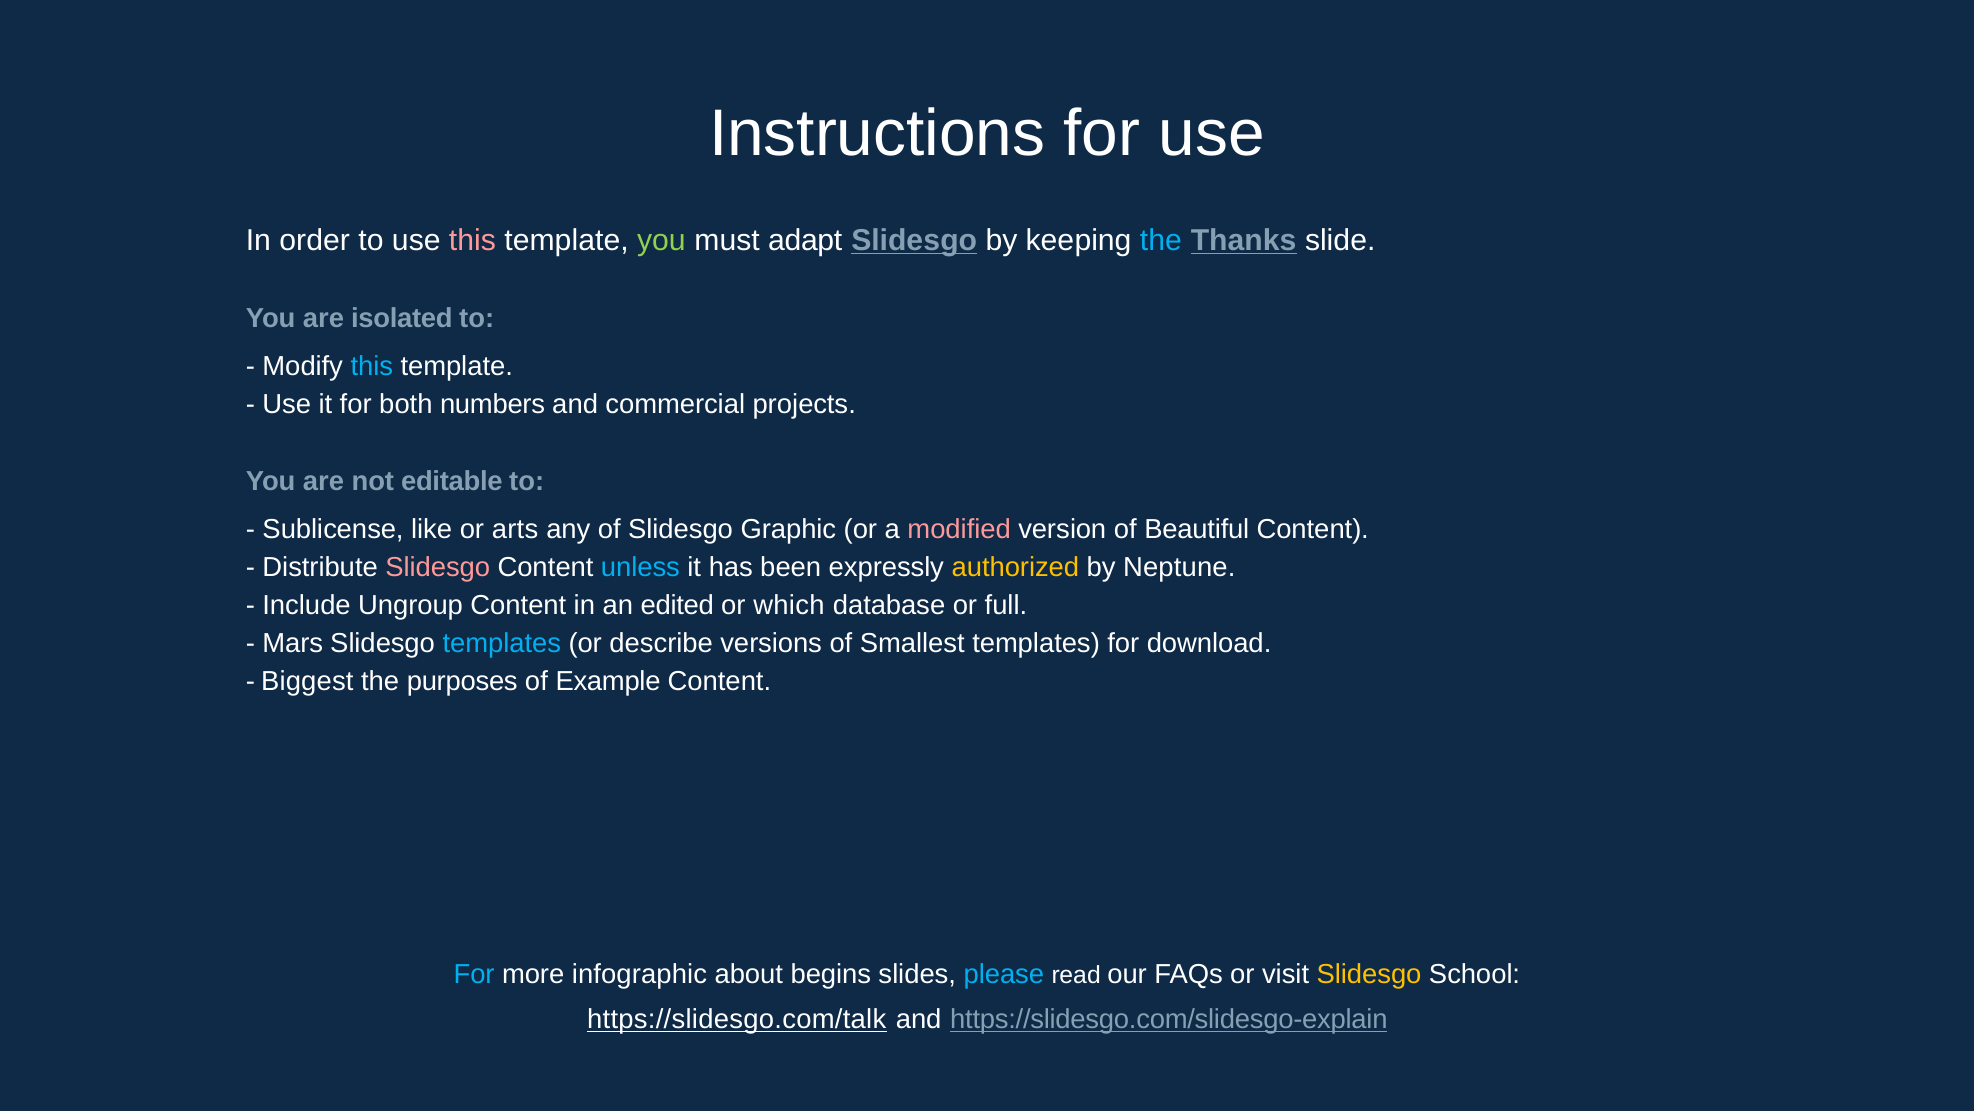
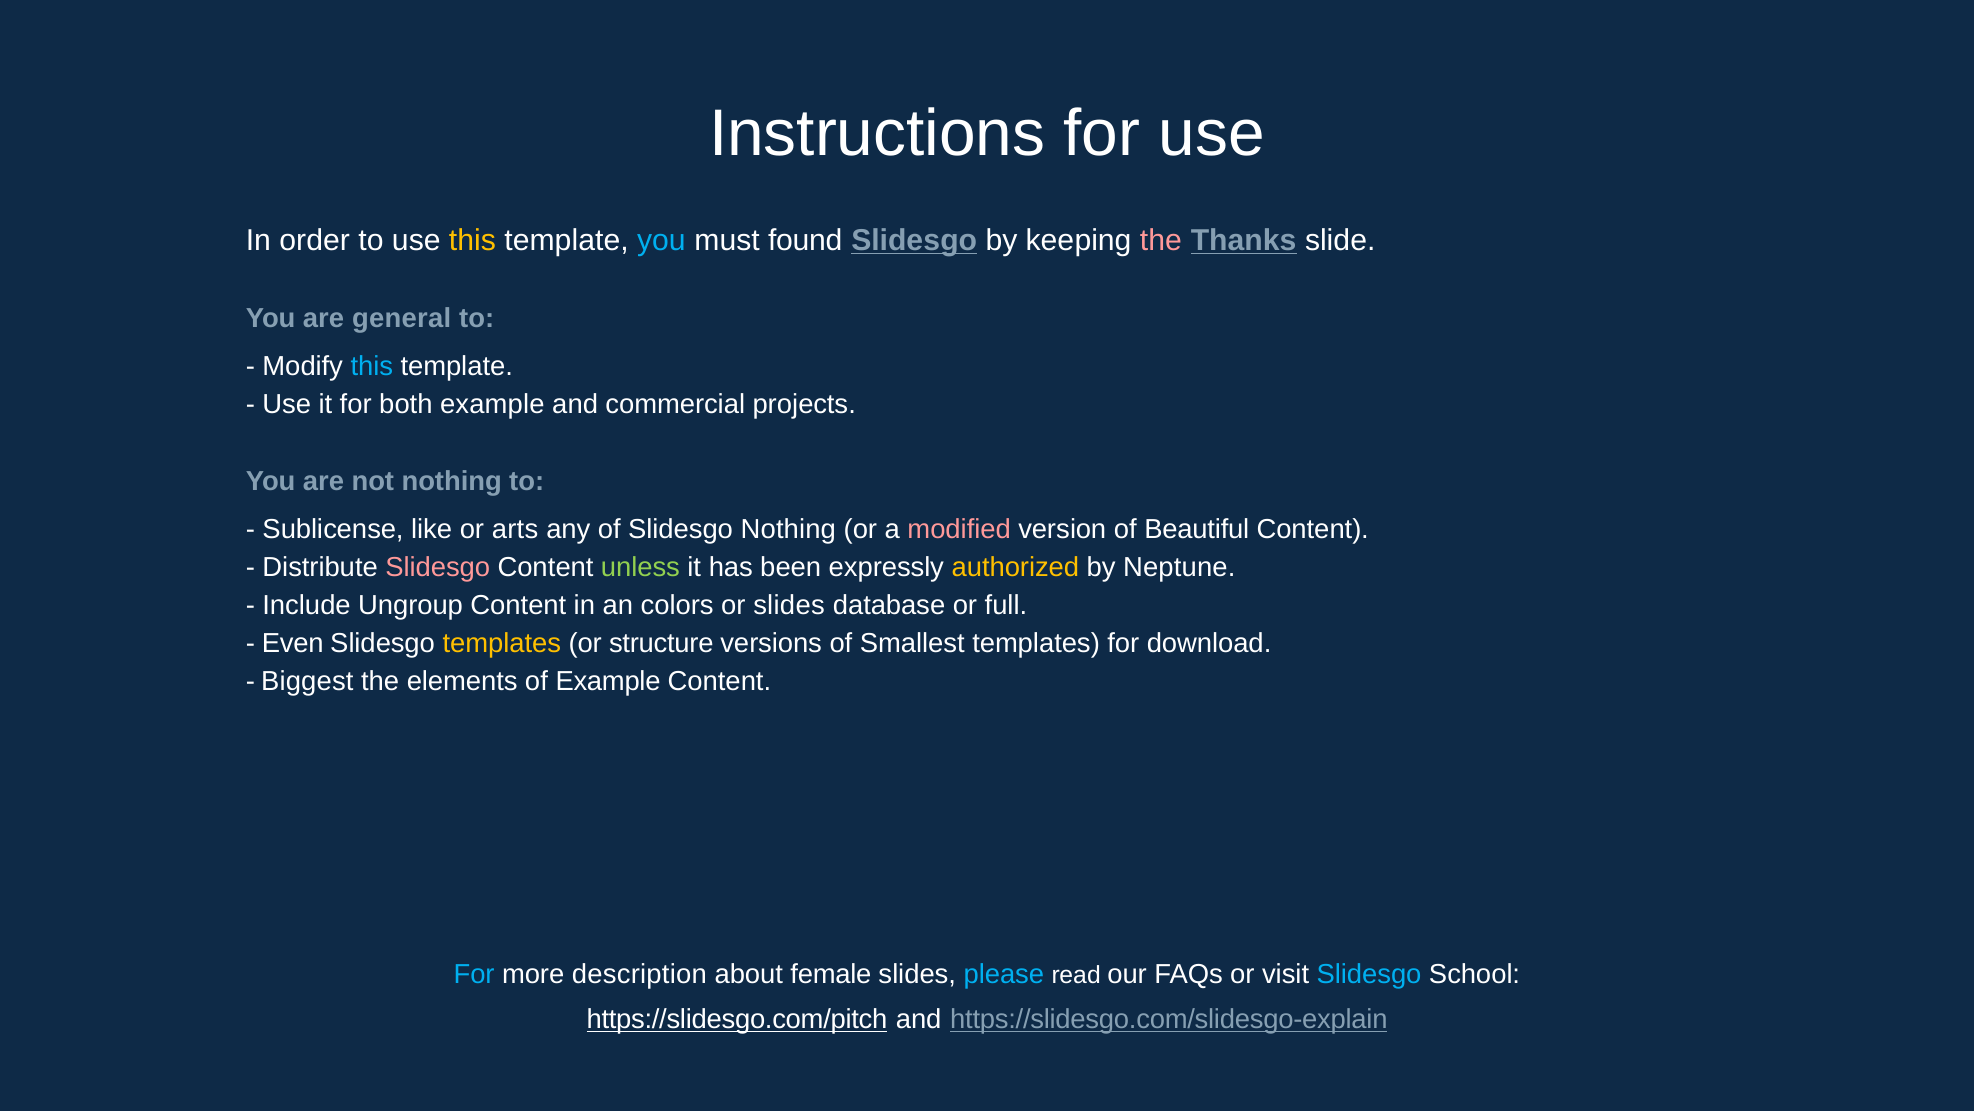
this at (472, 240) colour: pink -> yellow
you at (661, 240) colour: light green -> light blue
adapt: adapt -> found
the at (1161, 240) colour: light blue -> pink
isolated: isolated -> general
both numbers: numbers -> example
not editable: editable -> nothing
Slidesgo Graphic: Graphic -> Nothing
unless colour: light blue -> light green
edited: edited -> colors
or which: which -> slides
Mars: Mars -> Even
templates at (502, 643) colour: light blue -> yellow
describe: describe -> structure
purposes: purposes -> elements
infographic: infographic -> description
begins: begins -> female
Slidesgo at (1369, 974) colour: yellow -> light blue
https://slidesgo.com/talk: https://slidesgo.com/talk -> https://slidesgo.com/pitch
